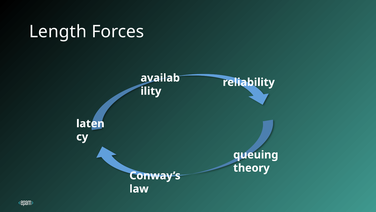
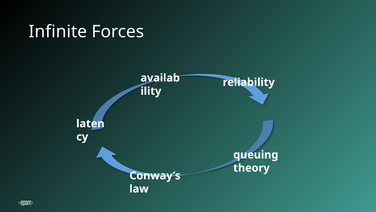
Length: Length -> Infinite
